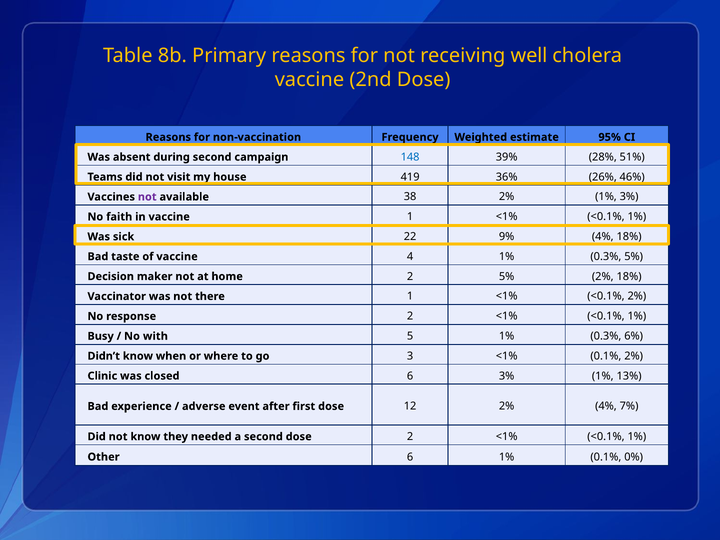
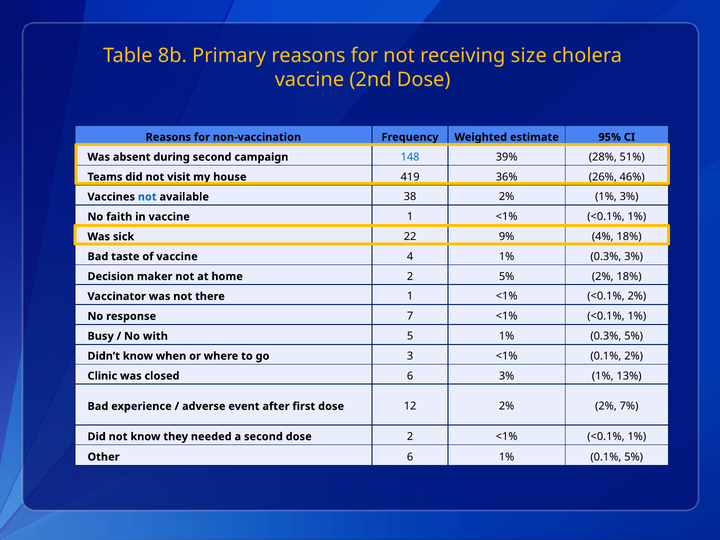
well: well -> size
not at (147, 197) colour: purple -> blue
0.3% 5%: 5% -> 3%
response 2: 2 -> 7
0.3% 6%: 6% -> 5%
2% 4%: 4% -> 2%
0.1% 0%: 0% -> 5%
